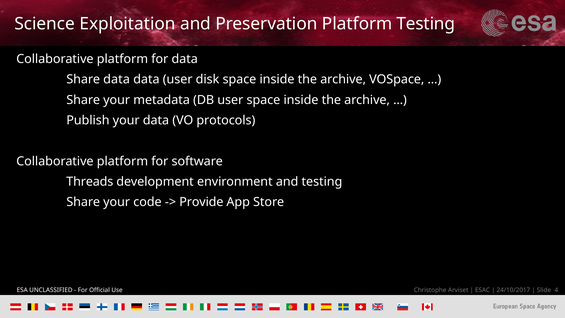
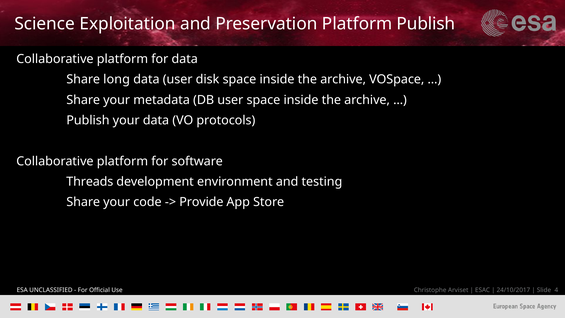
Platform Testing: Testing -> Publish
Share data: data -> long
